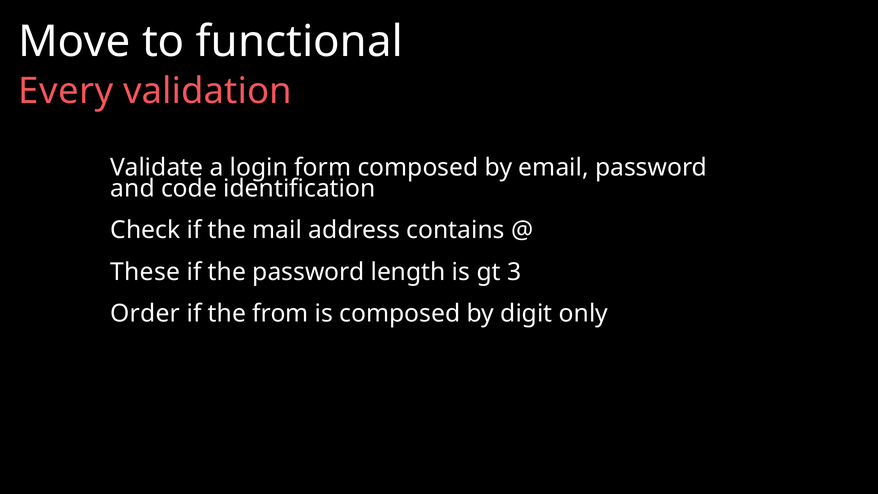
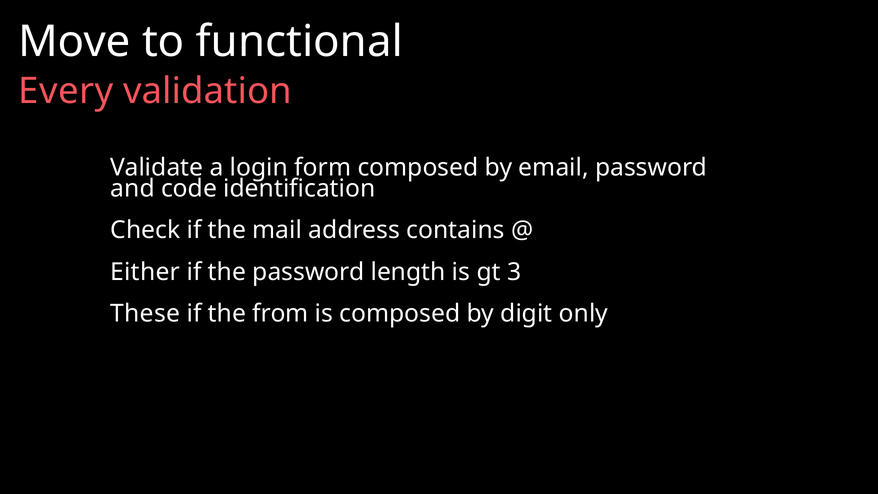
These: These -> Either
Order: Order -> These
